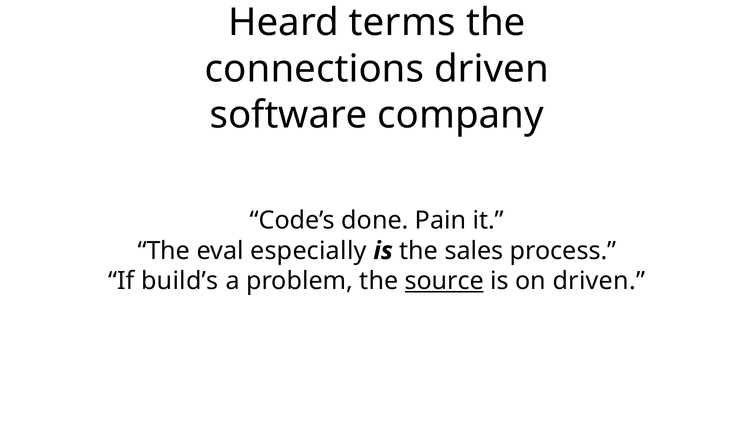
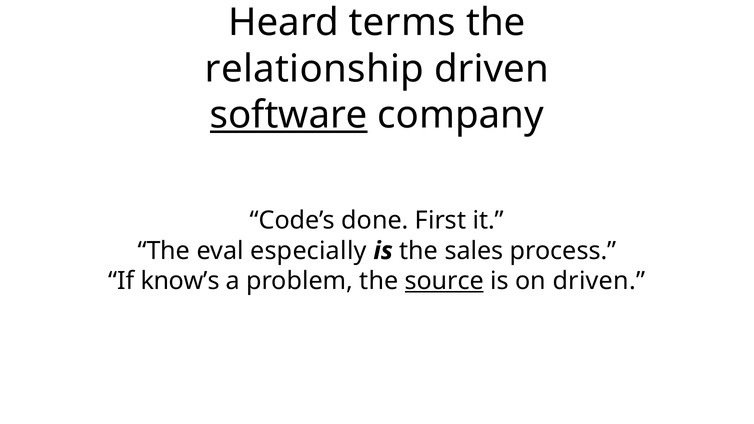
connections: connections -> relationship
software underline: none -> present
Pain: Pain -> First
build’s: build’s -> know’s
